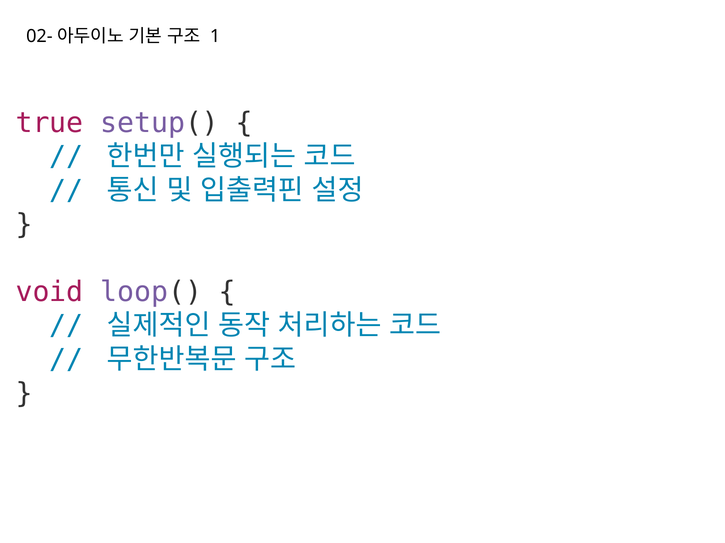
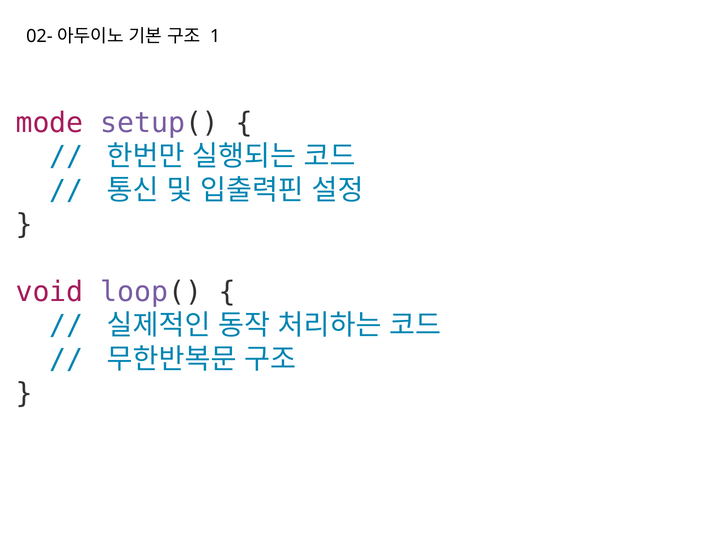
true: true -> mode
